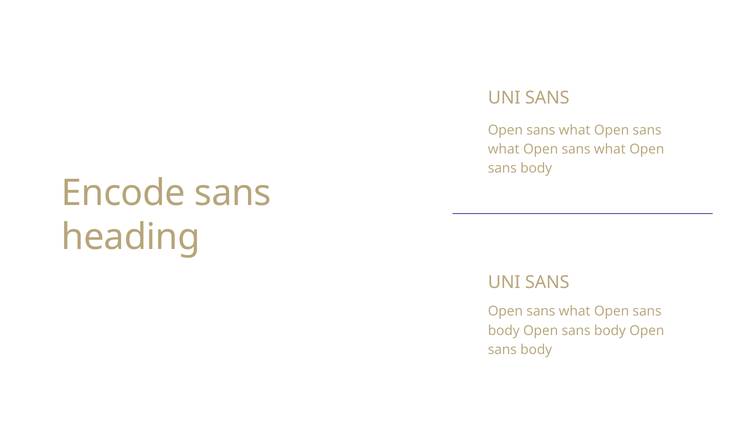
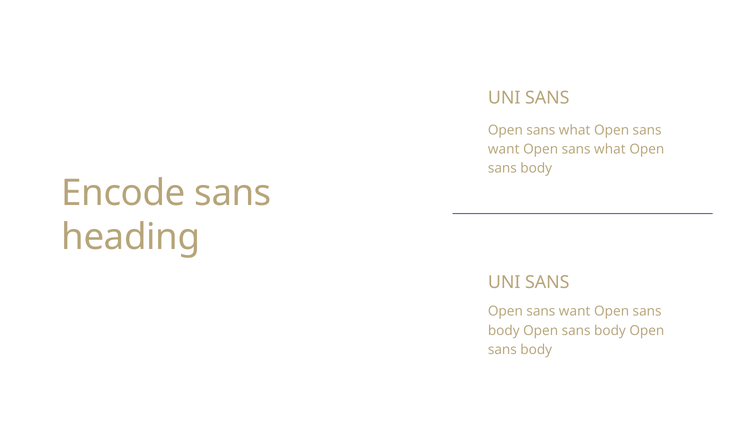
what at (504, 149): what -> want
what at (575, 311): what -> want
